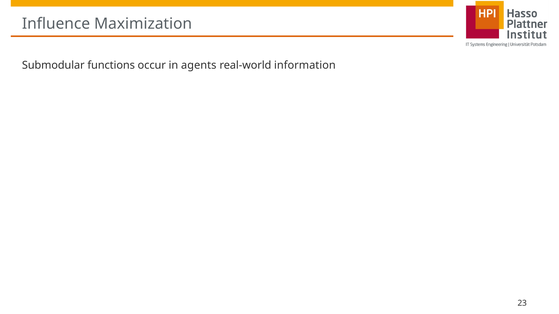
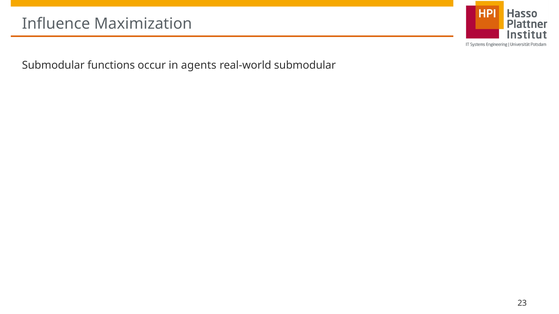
real-world information: information -> submodular
